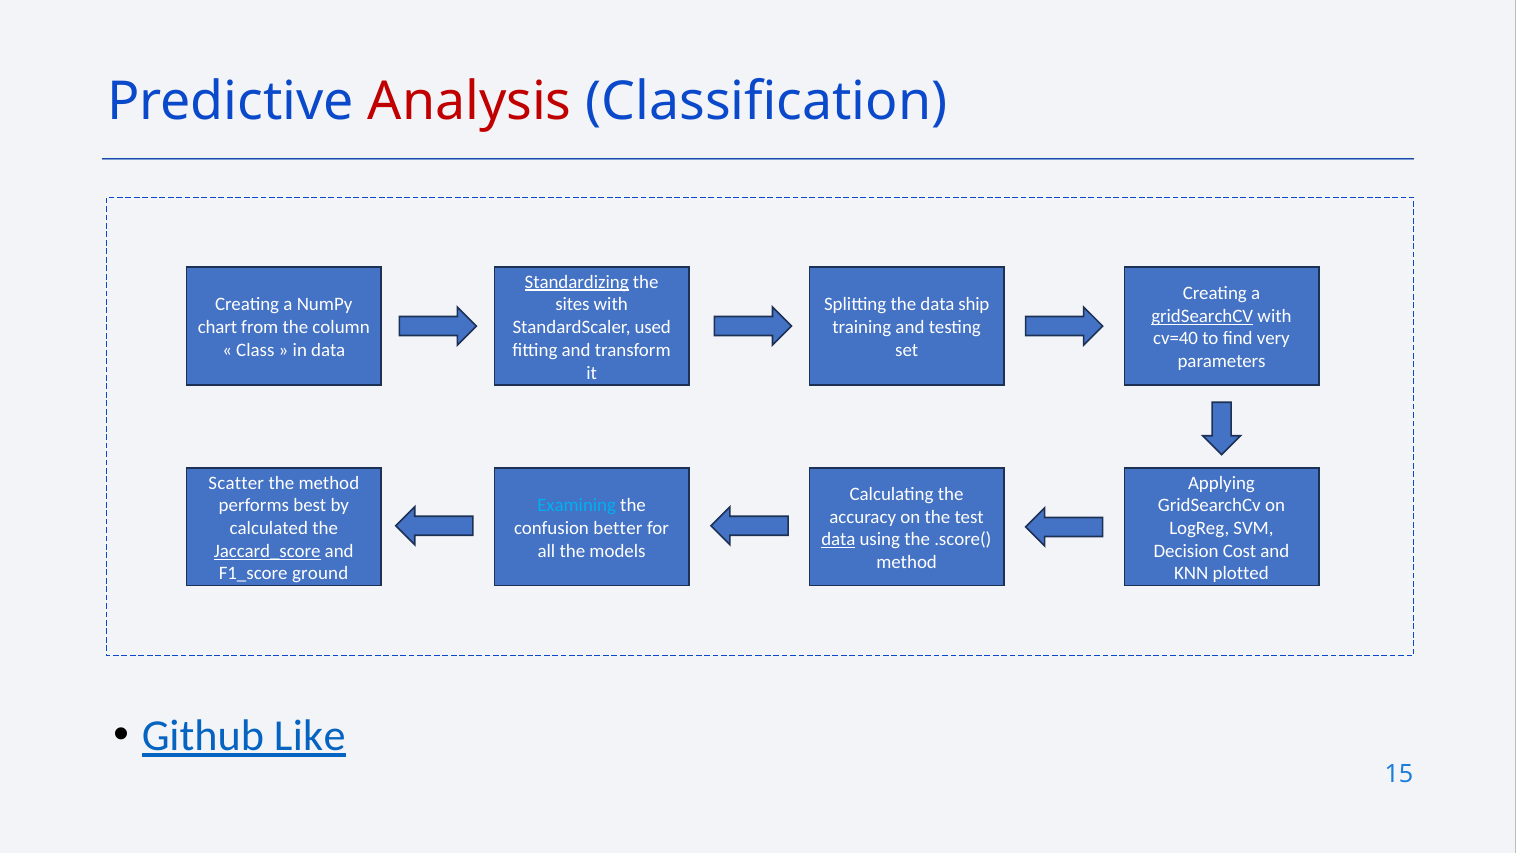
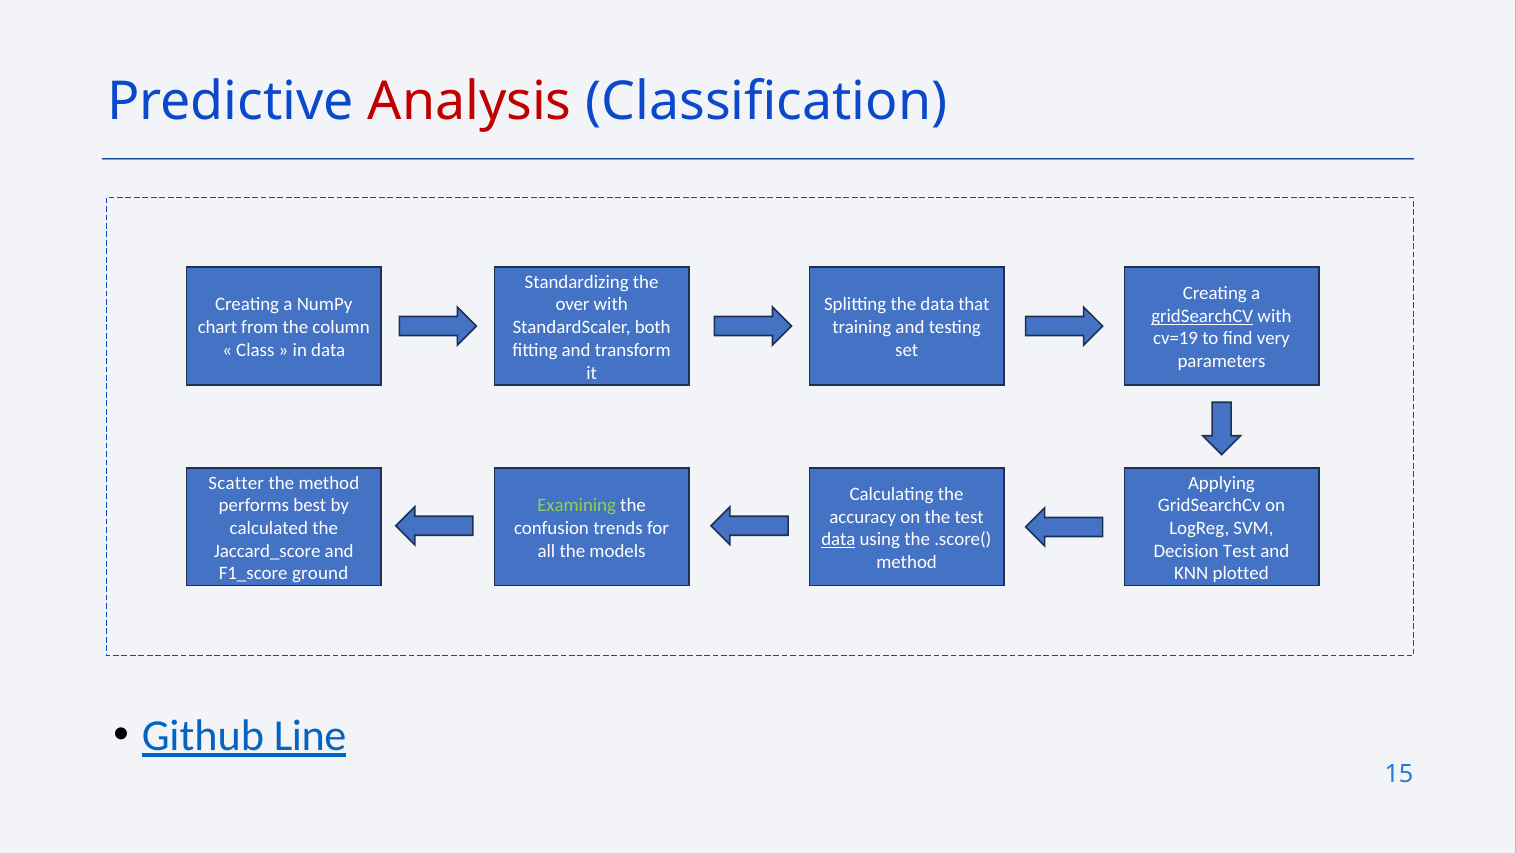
Standardizing underline: present -> none
sites: sites -> over
ship: ship -> that
used: used -> both
cv=40: cv=40 -> cv=19
Examining colour: light blue -> light green
better: better -> trends
Jaccard_score underline: present -> none
Decision Cost: Cost -> Test
Like: Like -> Line
